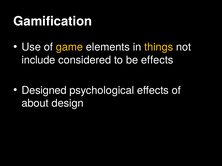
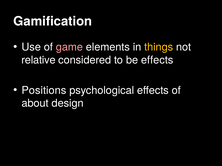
game colour: yellow -> pink
include: include -> relative
Designed: Designed -> Positions
